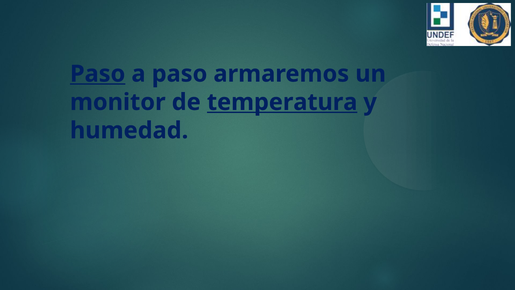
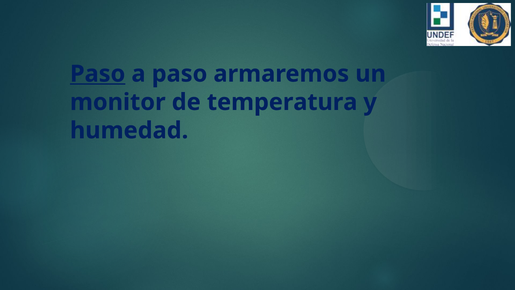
temperatura underline: present -> none
